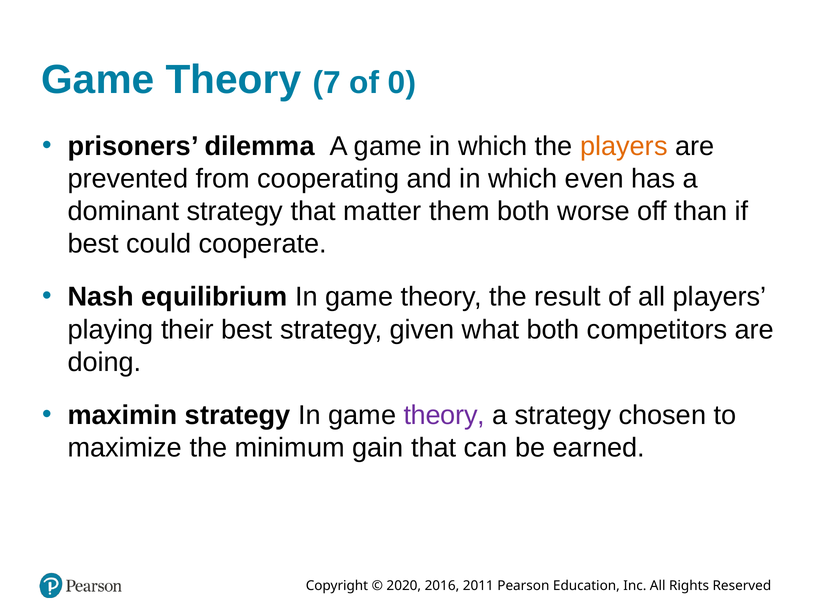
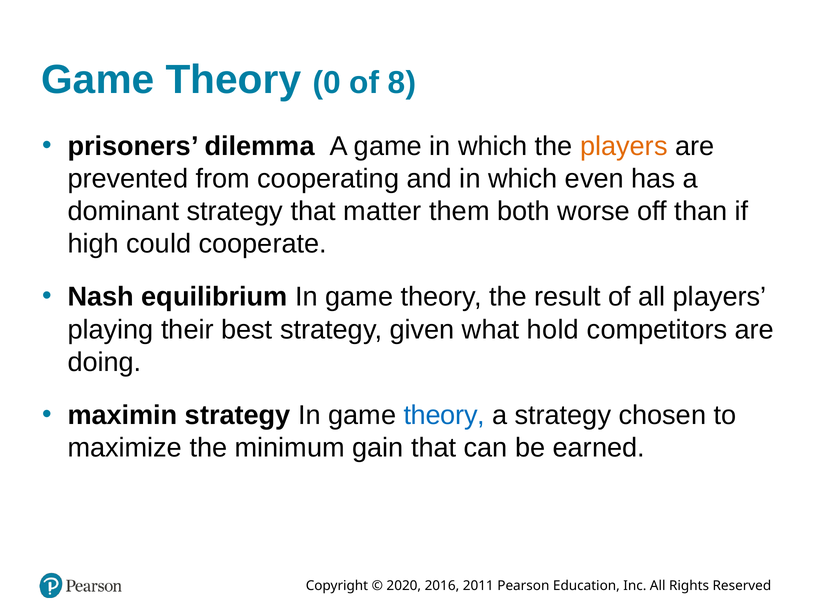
7: 7 -> 0
0: 0 -> 8
best at (93, 244): best -> high
what both: both -> hold
theory at (444, 415) colour: purple -> blue
